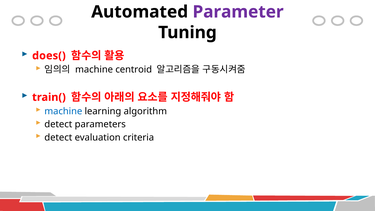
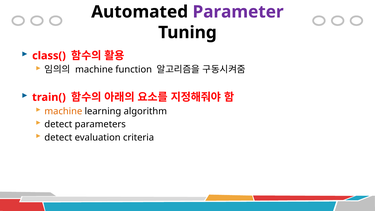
does(: does( -> class(
centroid: centroid -> function
machine at (63, 111) colour: blue -> orange
